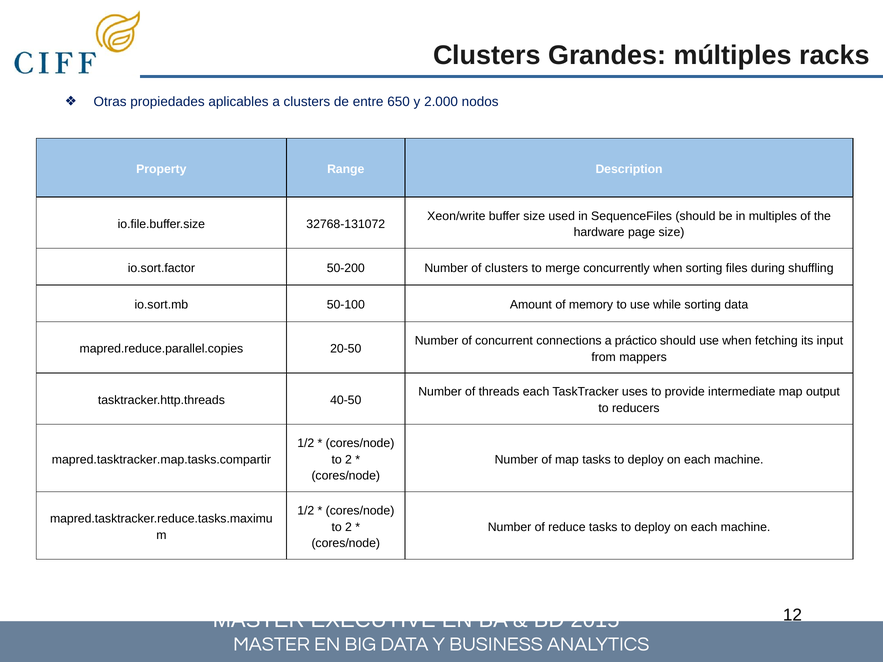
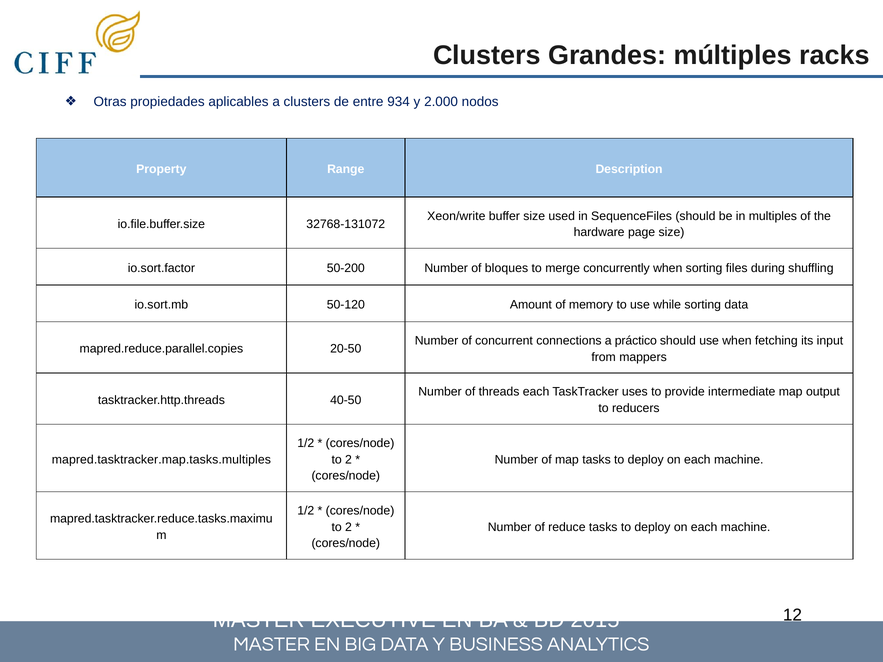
650: 650 -> 934
of clusters: clusters -> bloques
50-100: 50-100 -> 50-120
mapred.tasktracker.map.tasks.compartir: mapred.tasktracker.map.tasks.compartir -> mapred.tasktracker.map.tasks.multiples
